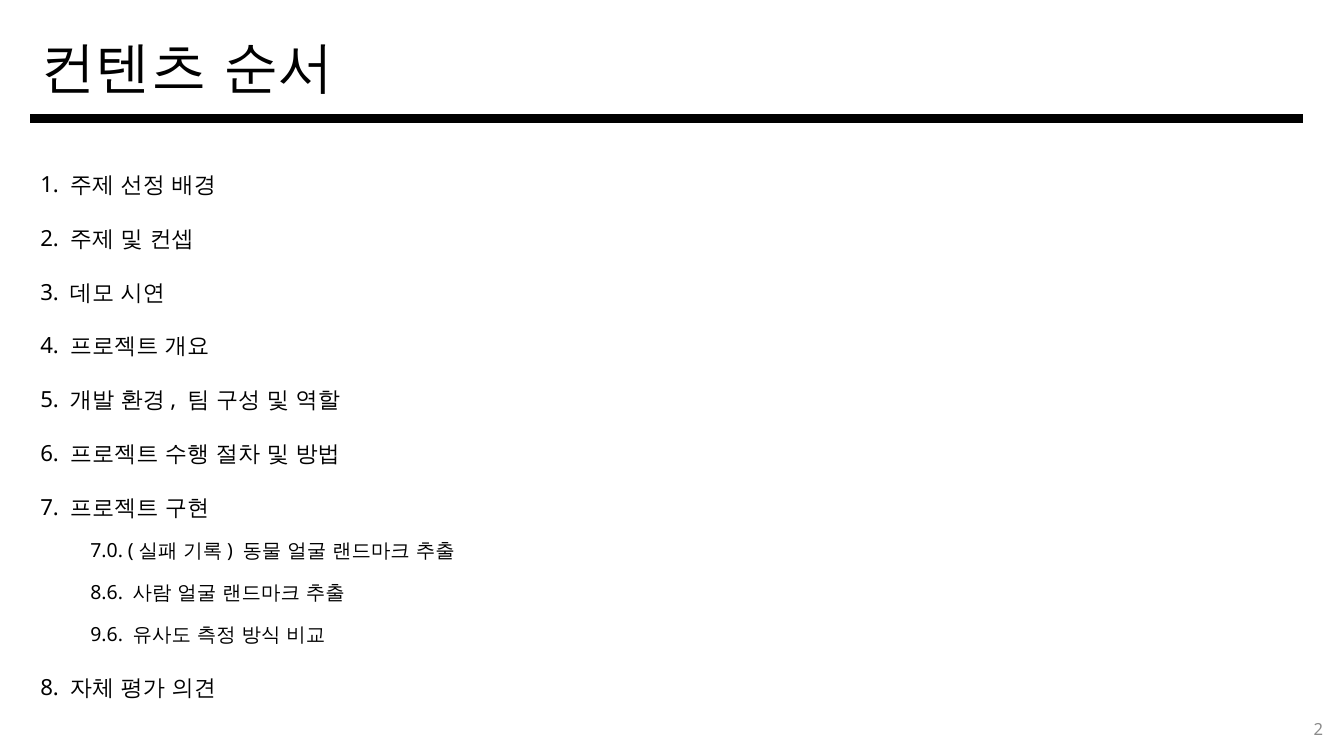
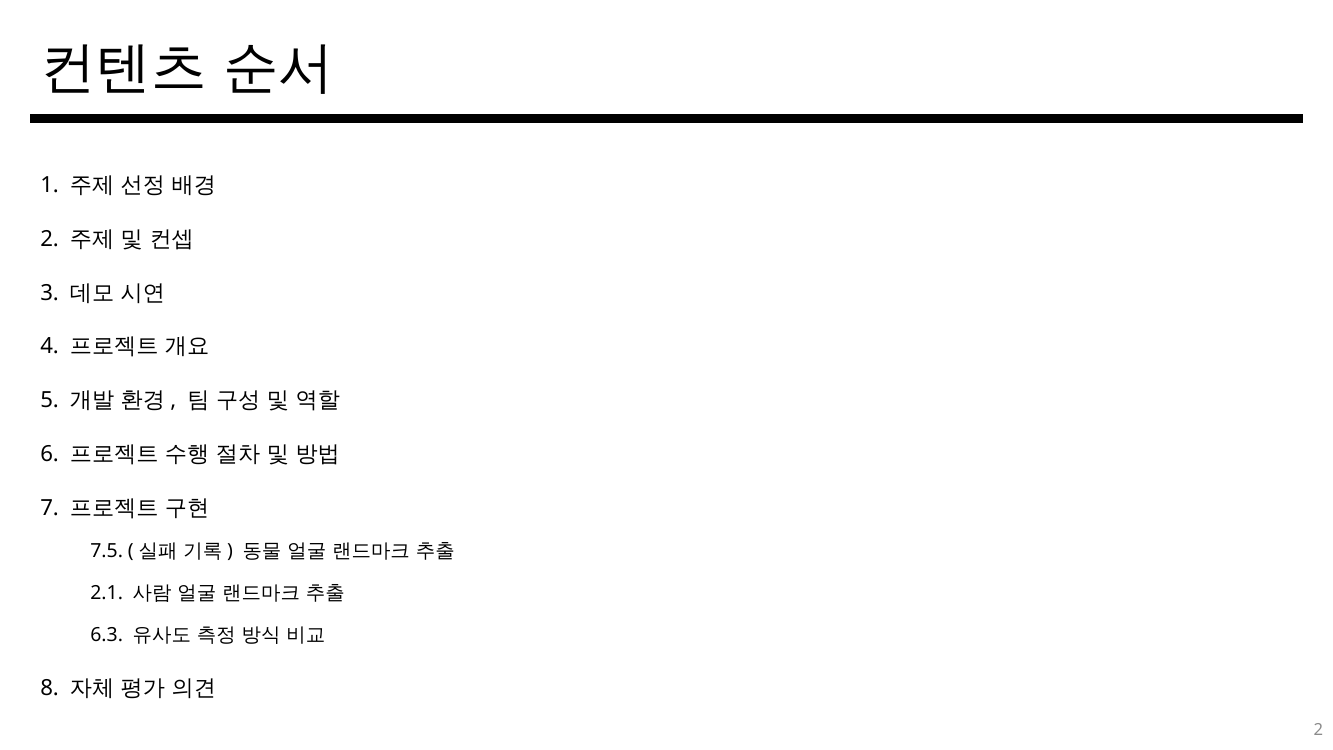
7.0: 7.0 -> 7.5
8.6: 8.6 -> 2.1
9.6: 9.6 -> 6.3
